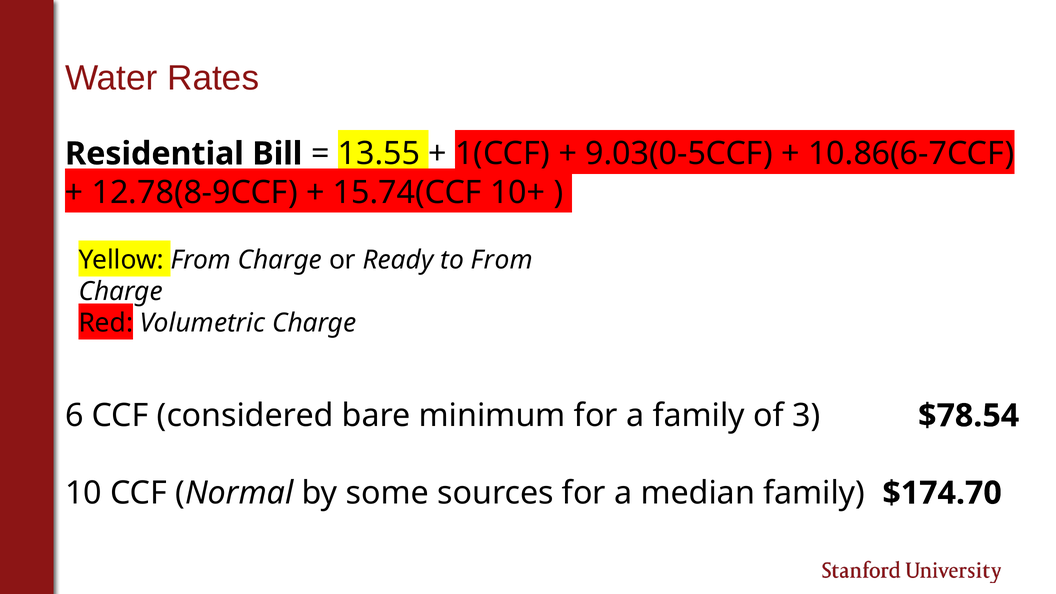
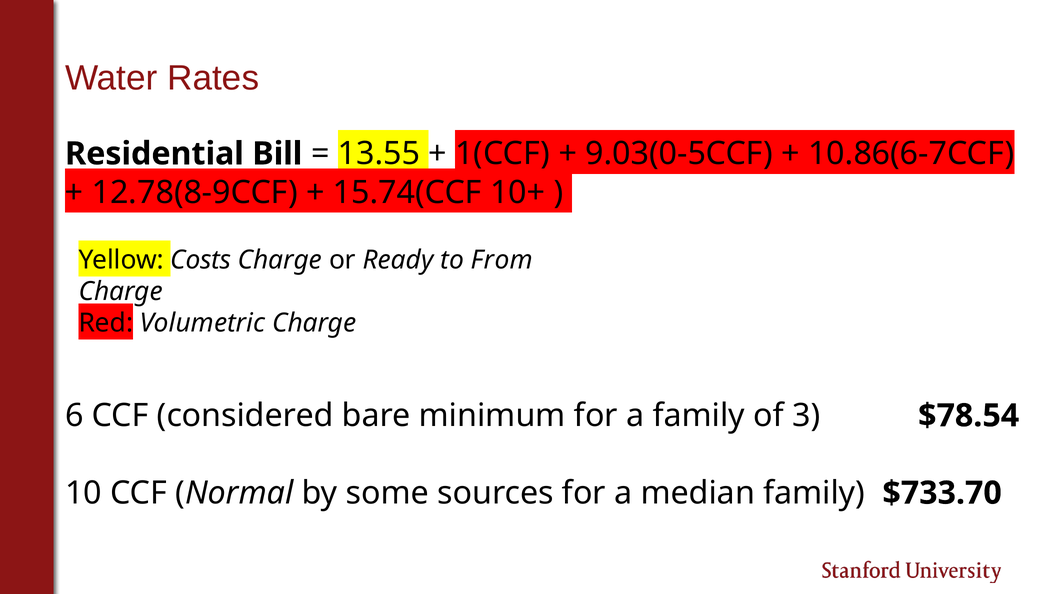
Yellow From: From -> Costs
$174.70: $174.70 -> $733.70
